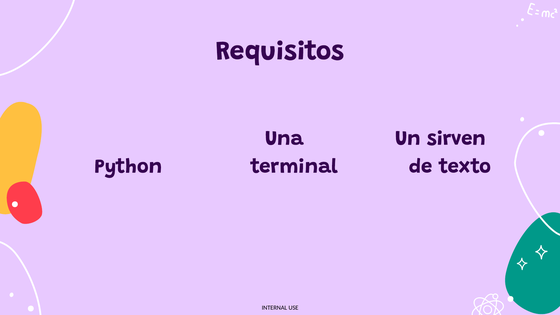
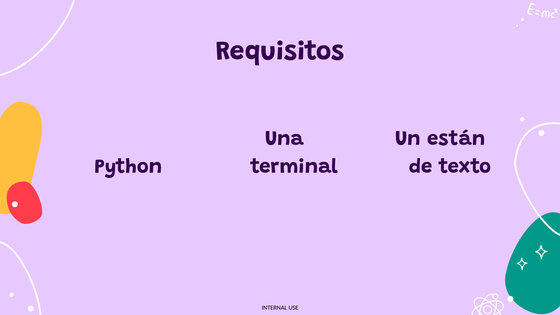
sirven: sirven -> están
